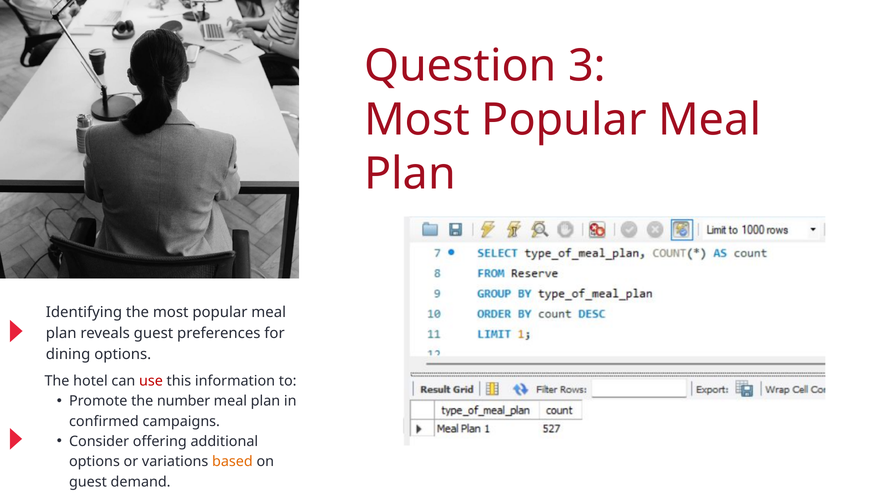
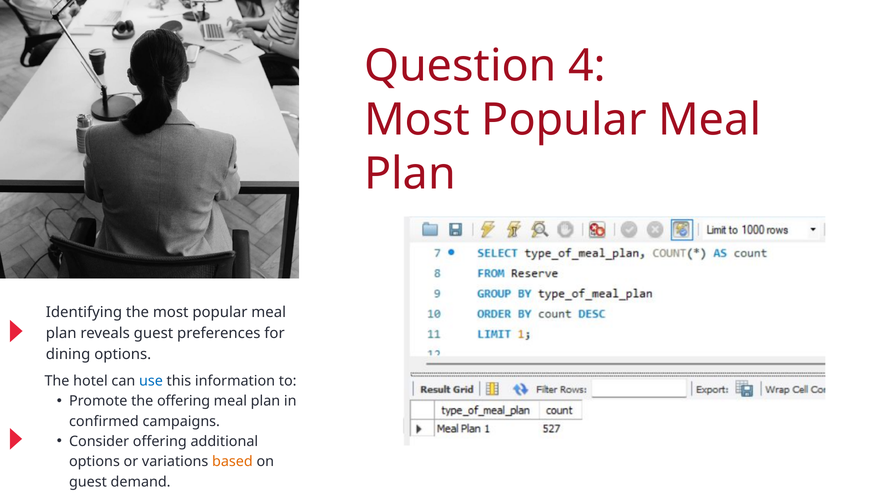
3: 3 -> 4
use colour: red -> blue
the number: number -> offering
